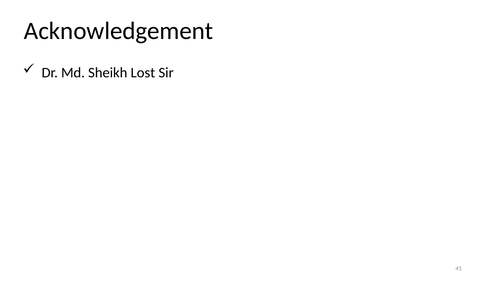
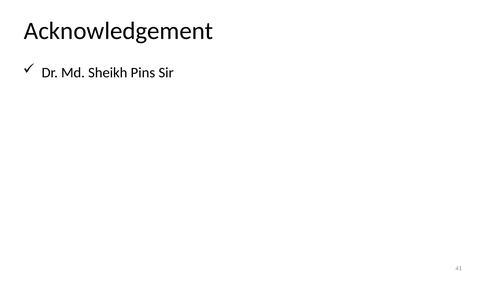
Lost: Lost -> Pins
